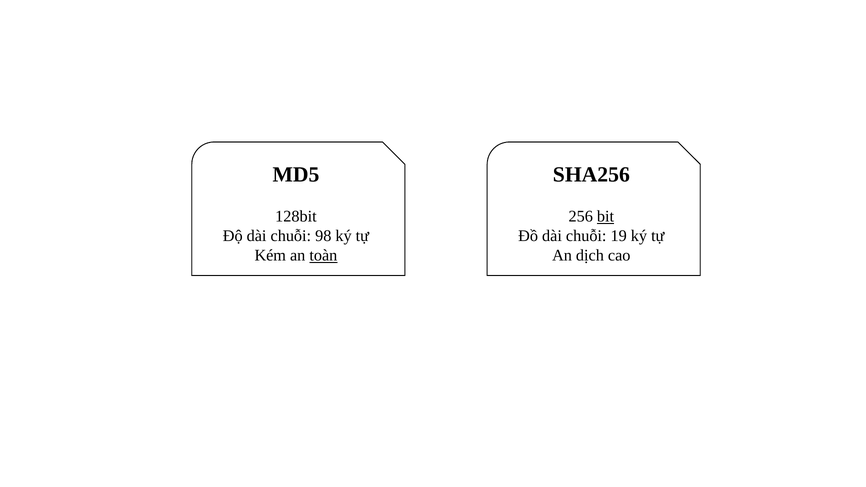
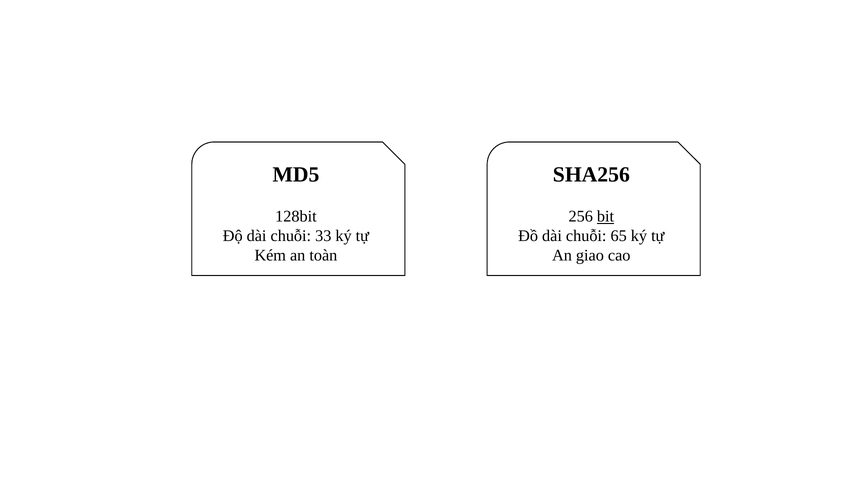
98: 98 -> 33
19: 19 -> 65
toàn underline: present -> none
dịch: dịch -> giao
